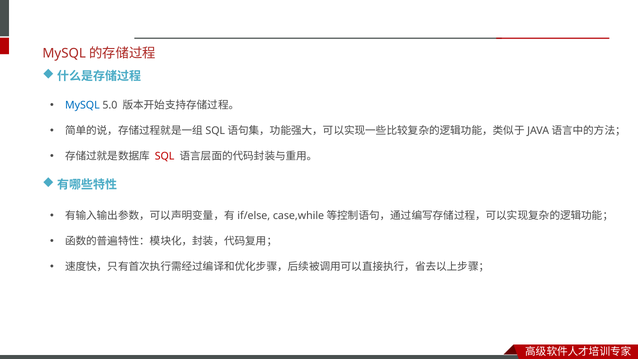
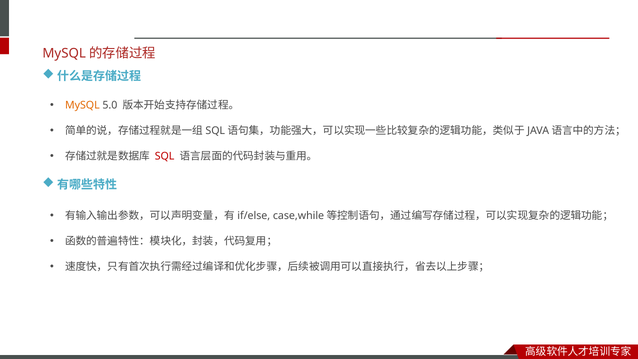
MySQL at (82, 105) colour: blue -> orange
